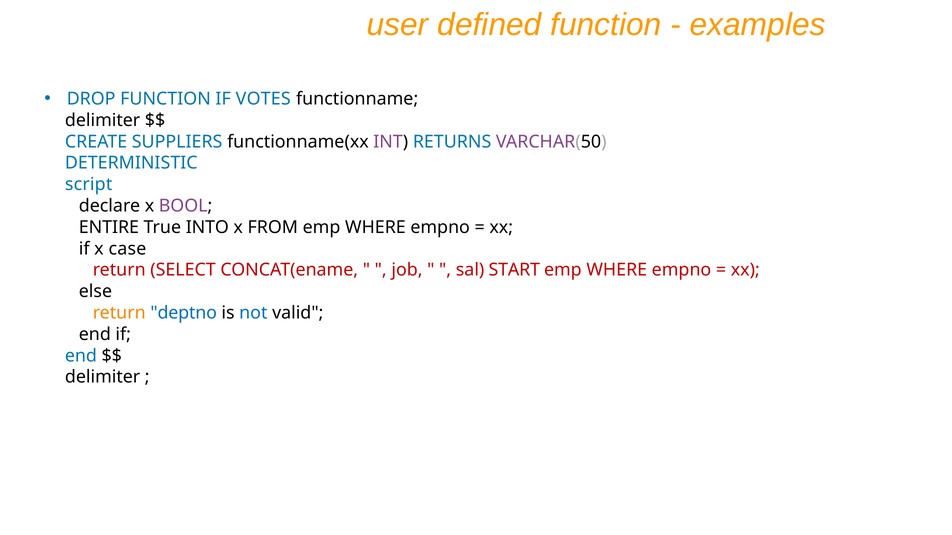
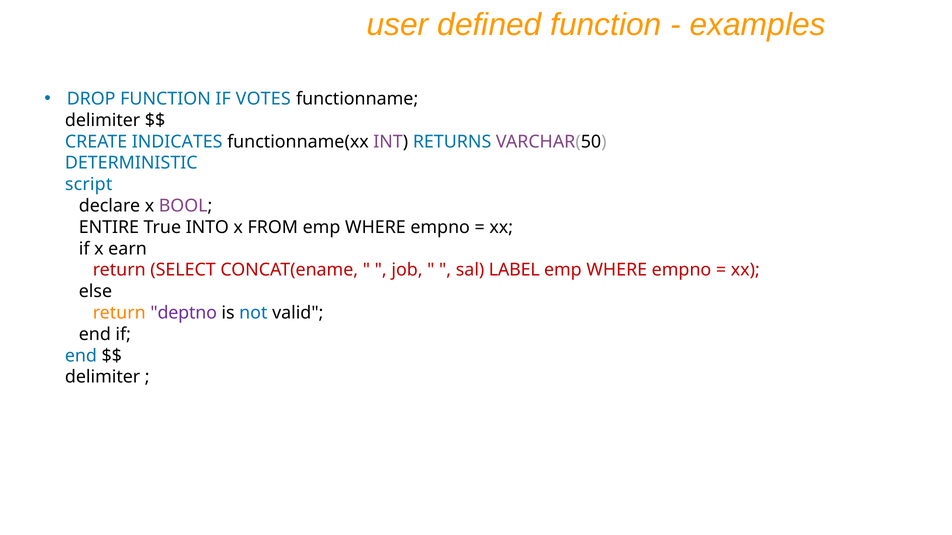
SUPPLIERS: SUPPLIERS -> INDICATES
case: case -> earn
START: START -> LABEL
deptno colour: blue -> purple
